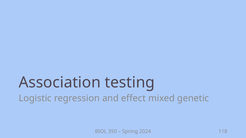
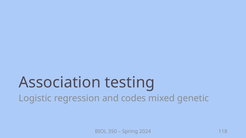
effect: effect -> codes
